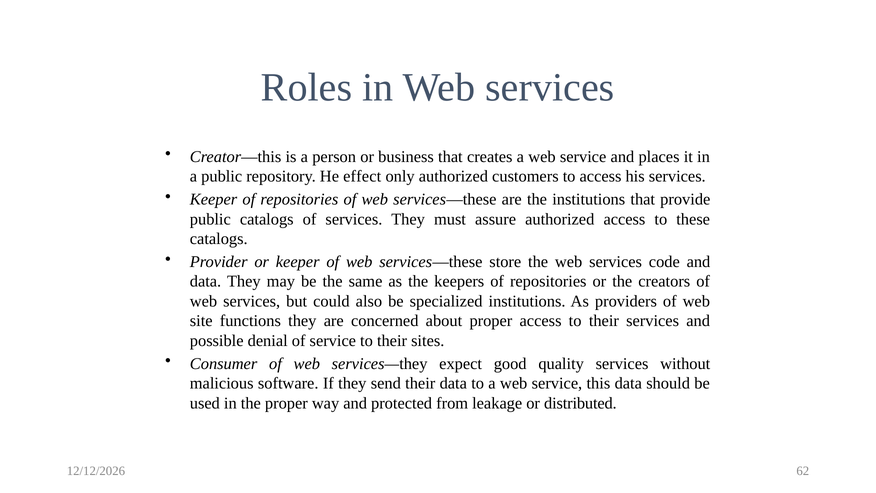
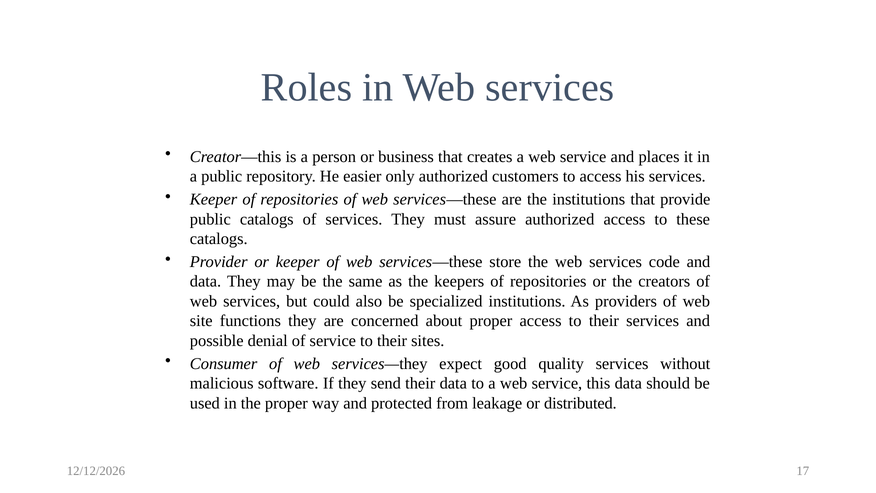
effect: effect -> easier
62: 62 -> 17
